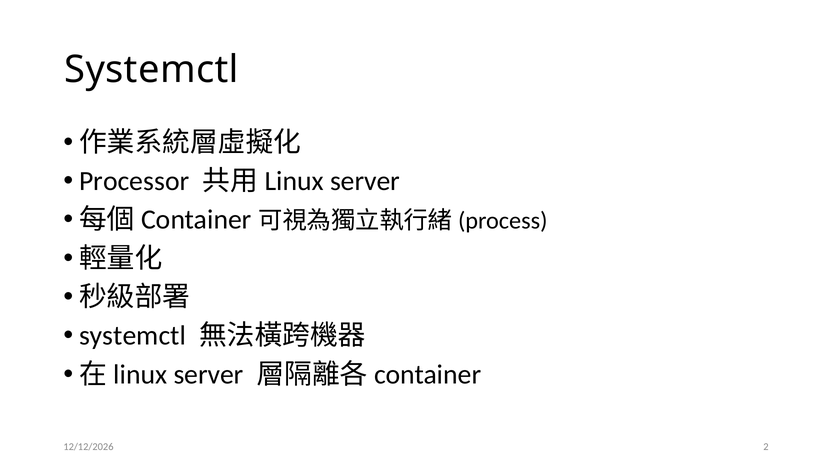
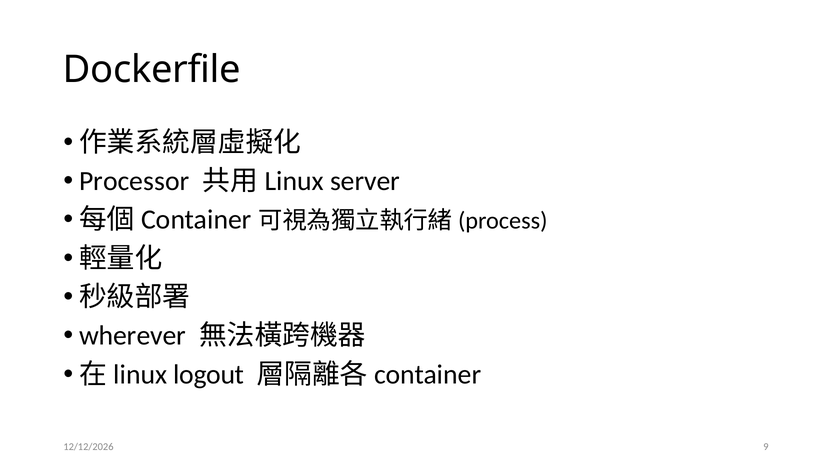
Systemctl at (151, 70): Systemctl -> Dockerfile
systemctl at (133, 336): systemctl -> wherever
server at (209, 374): server -> logout
2: 2 -> 9
